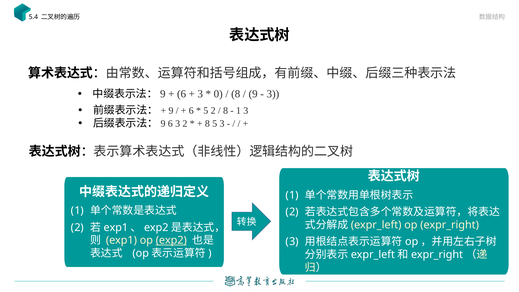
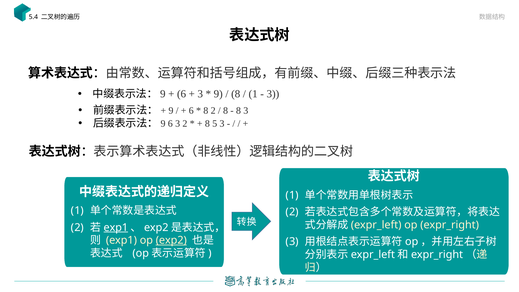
0 at (218, 94): 0 -> 9
9 at (253, 94): 9 -> 1
5 at (206, 111): 5 -> 8
1 at (238, 111): 1 -> 8
exp1 at (116, 227) underline: none -> present
